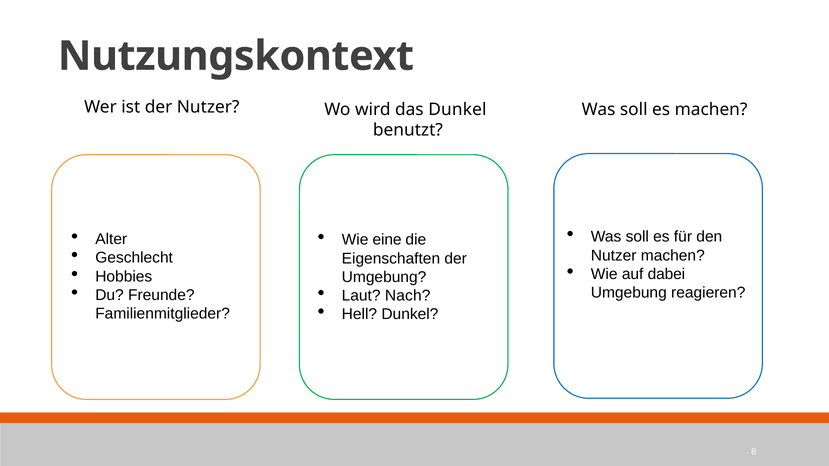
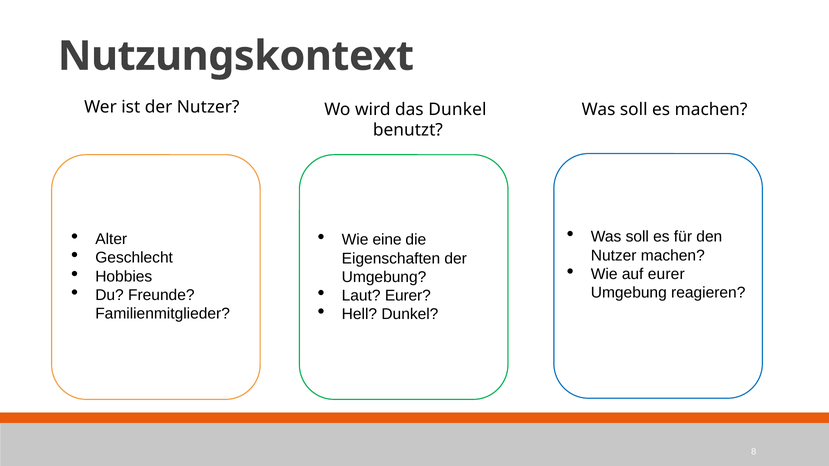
auf dabei: dabei -> eurer
Laut Nach: Nach -> Eurer
